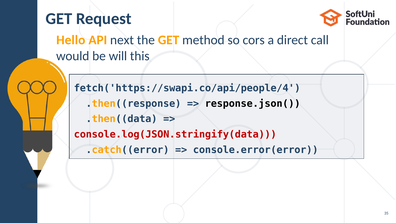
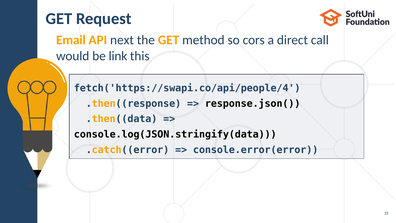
Hello: Hello -> Email
will: will -> link
console.log(JSON.stringify(data colour: red -> black
